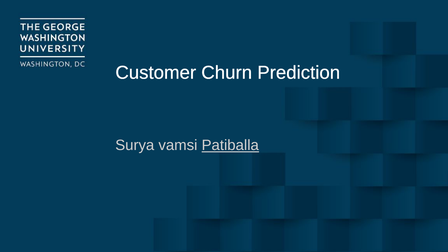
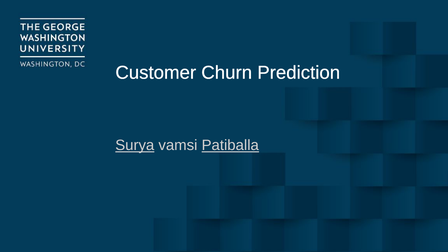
Surya underline: none -> present
